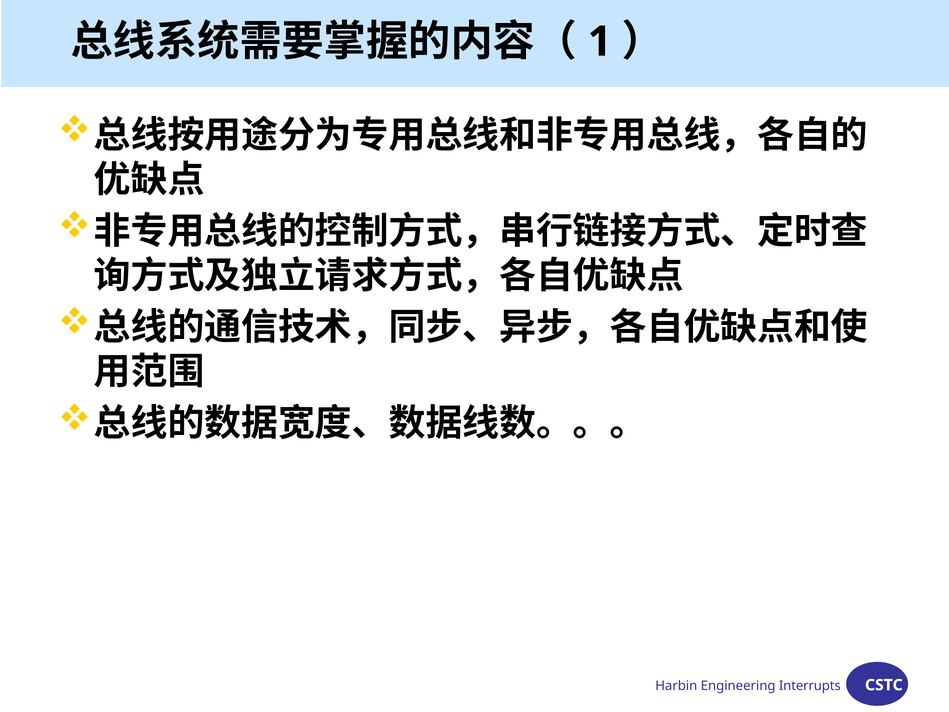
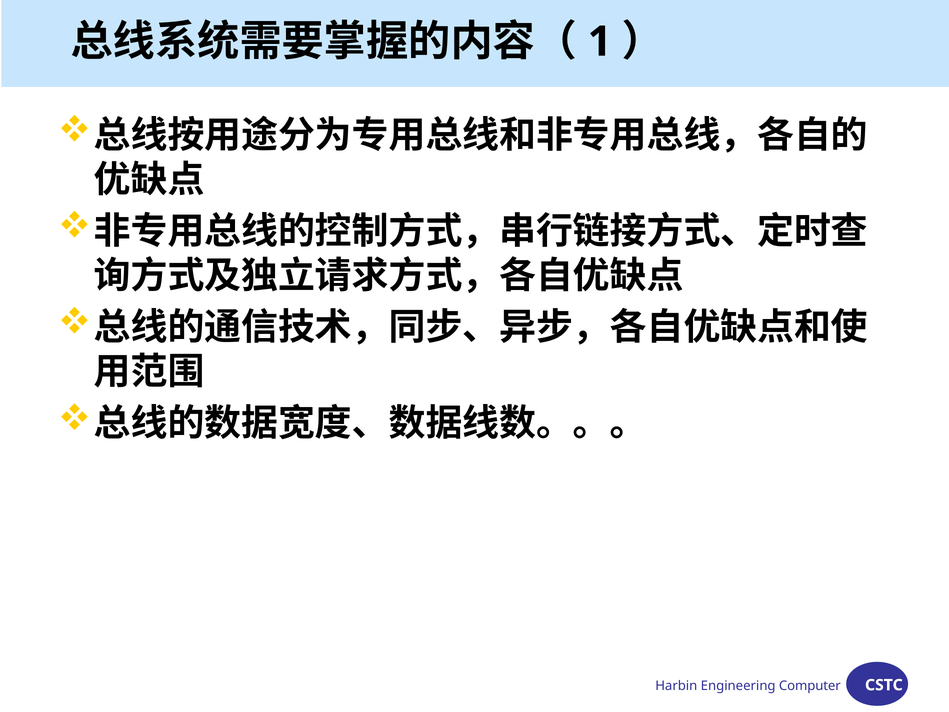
Interrupts: Interrupts -> Computer
